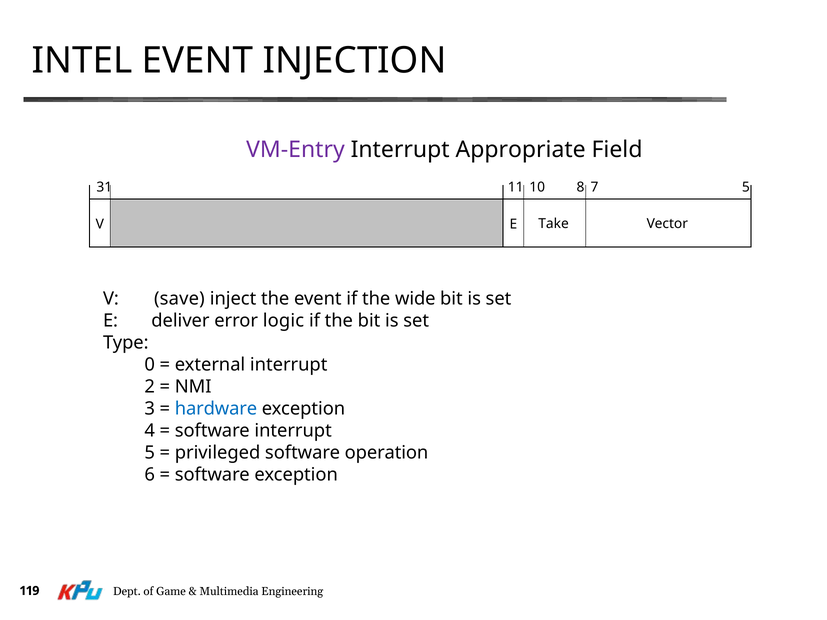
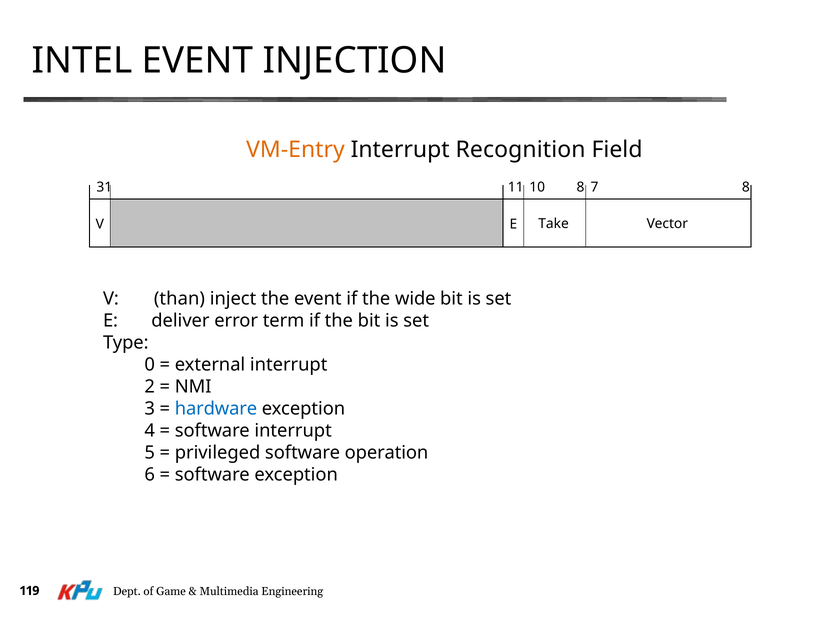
VM-Entry colour: purple -> orange
Appropriate: Appropriate -> Recognition
5 at (746, 187): 5 -> 8
save: save -> than
logic: logic -> term
